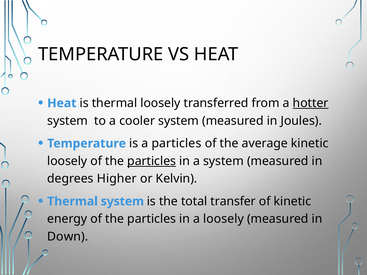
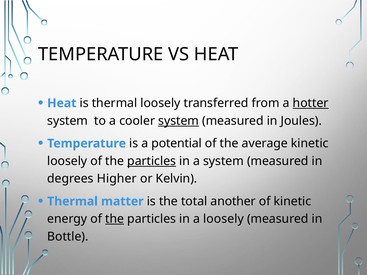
system at (179, 121) underline: none -> present
a particles: particles -> potential
Thermal system: system -> matter
transfer: transfer -> another
the at (115, 219) underline: none -> present
Down: Down -> Bottle
